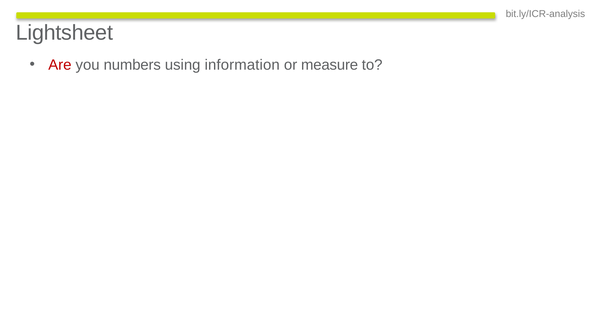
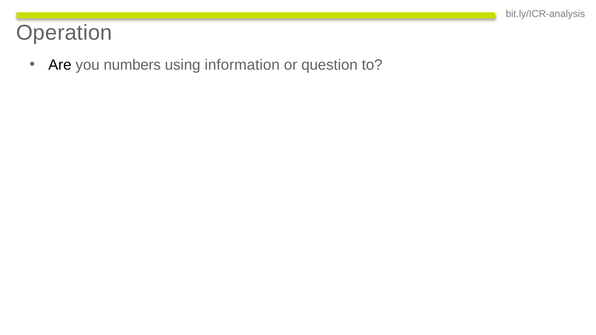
Lightsheet: Lightsheet -> Operation
Are colour: red -> black
measure: measure -> question
